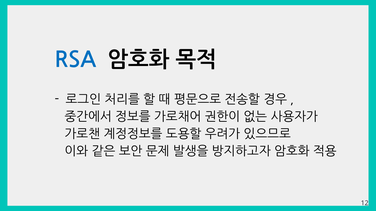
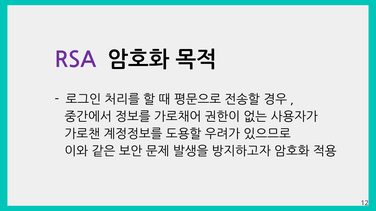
RSA colour: blue -> purple
